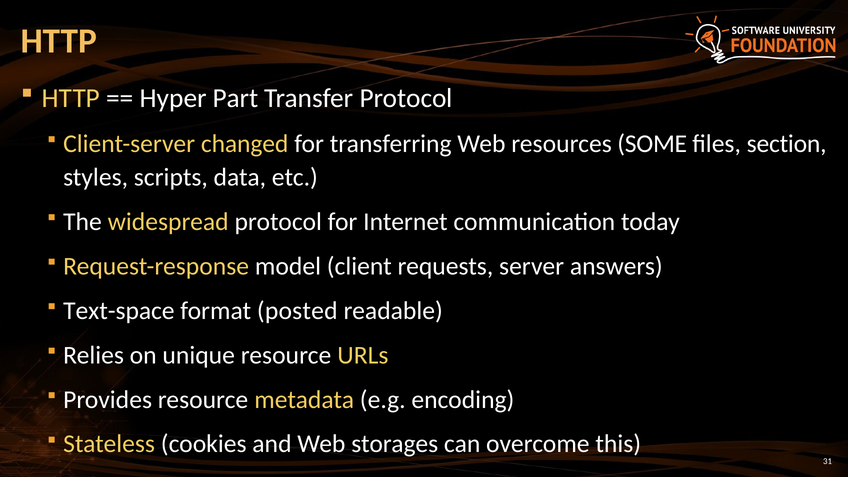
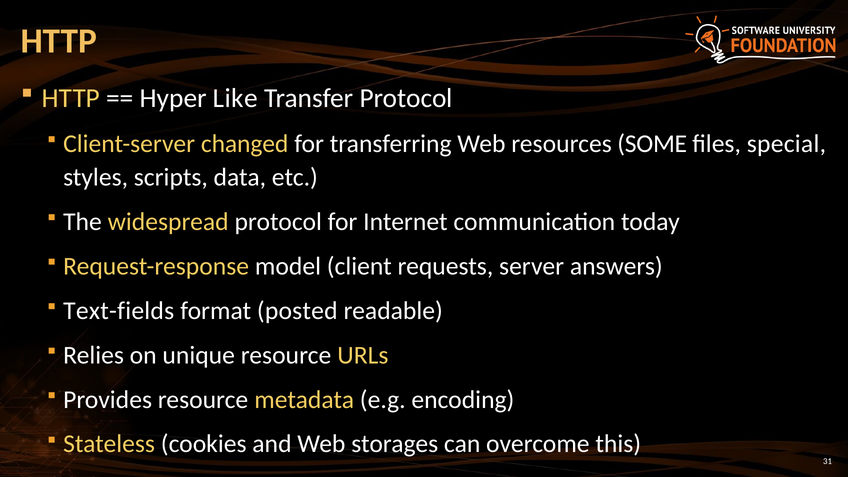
Part: Part -> Like
section: section -> special
Text-space: Text-space -> Text-fields
